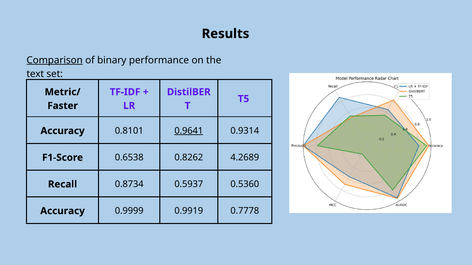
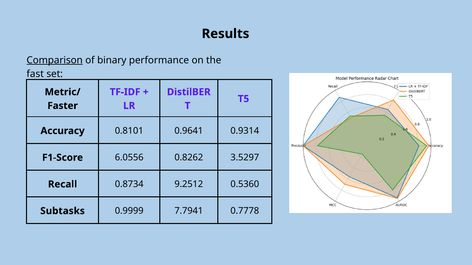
text: text -> fast
0.9641 underline: present -> none
0.6538: 0.6538 -> 6.0556
4.2689: 4.2689 -> 3.5297
0.5937: 0.5937 -> 9.2512
Accuracy at (63, 211): Accuracy -> Subtasks
0.9919: 0.9919 -> 7.7941
